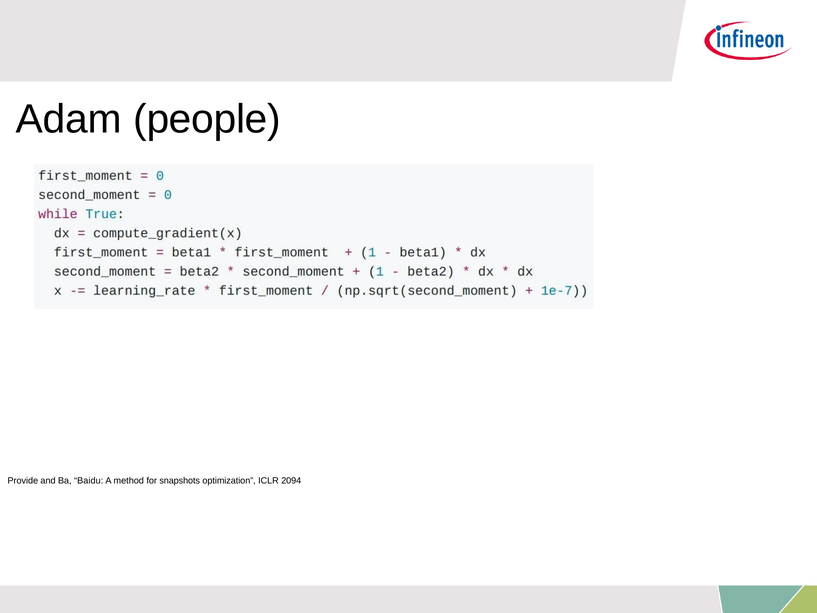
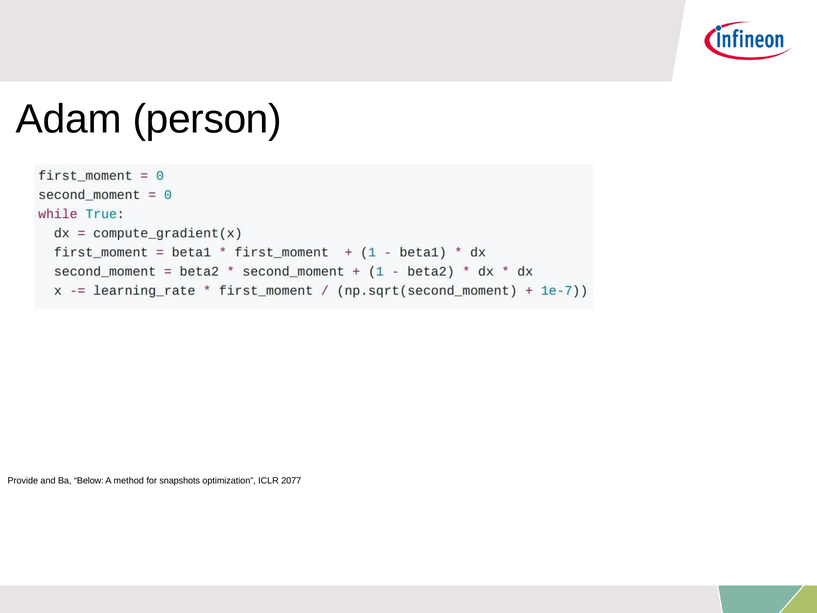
people: people -> person
Baidu: Baidu -> Below
2094: 2094 -> 2077
